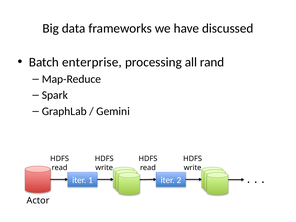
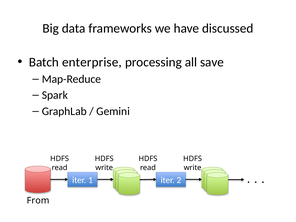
rand: rand -> save
Actor: Actor -> From
